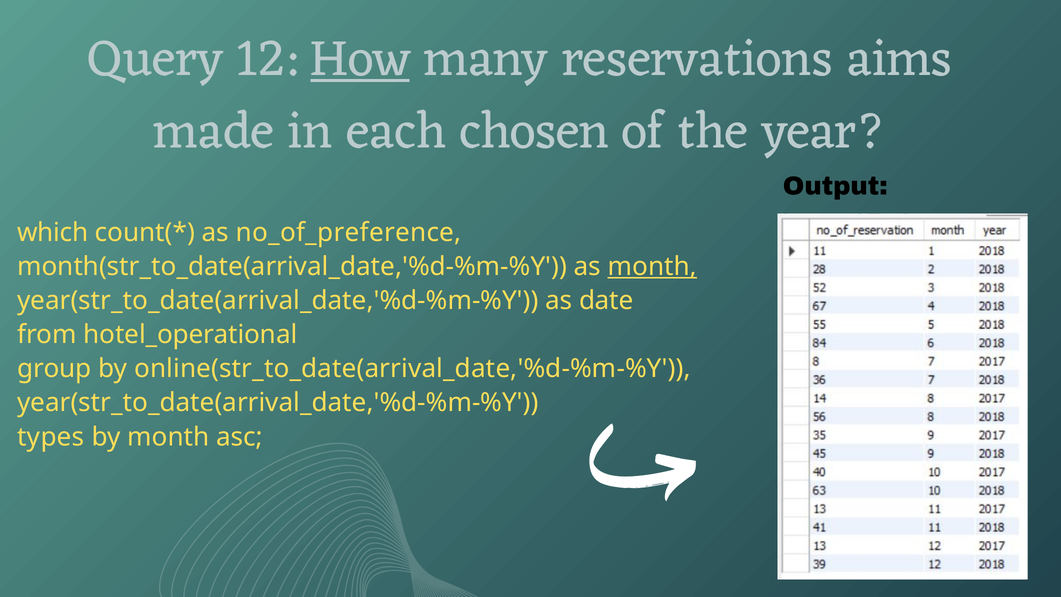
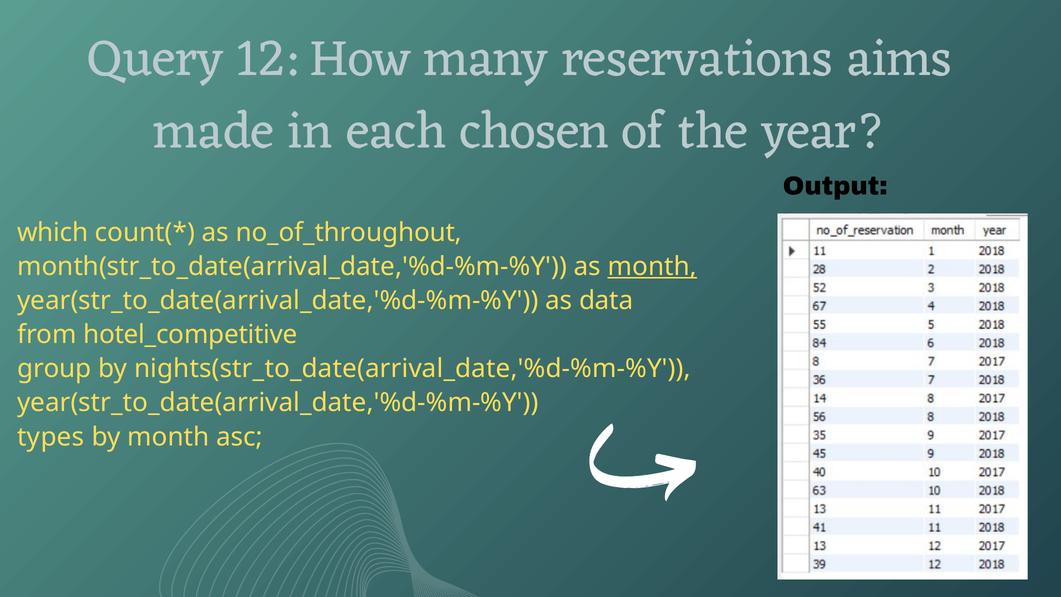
How underline: present -> none
no_of_preference: no_of_preference -> no_of_throughout
date: date -> data
hotel_operational: hotel_operational -> hotel_competitive
online(str_to_date(arrival_date,'%d-%m-%Y: online(str_to_date(arrival_date,'%d-%m-%Y -> nights(str_to_date(arrival_date,'%d-%m-%Y
